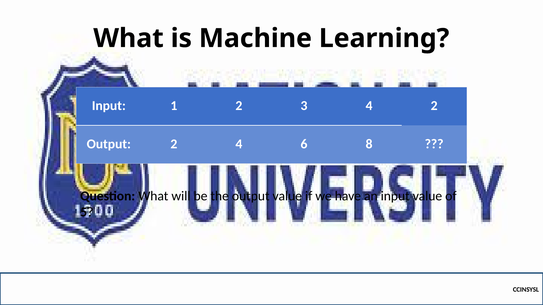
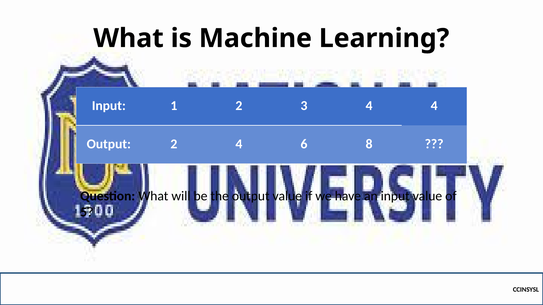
4 2: 2 -> 4
